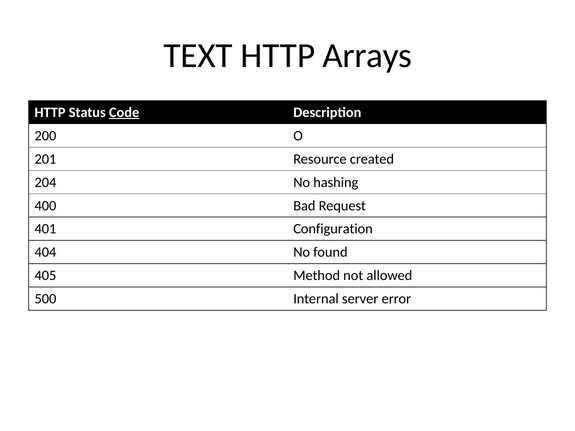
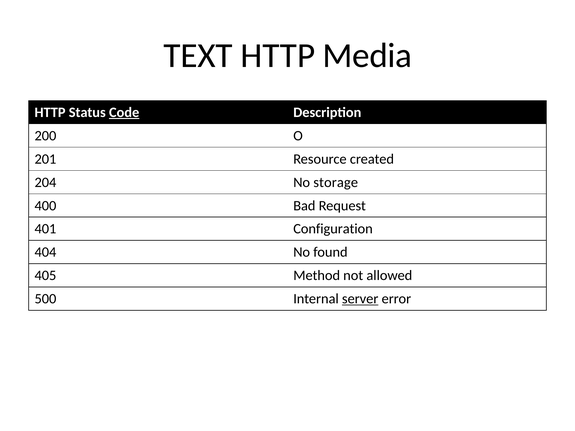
Arrays: Arrays -> Media
hashing: hashing -> storage
server underline: none -> present
